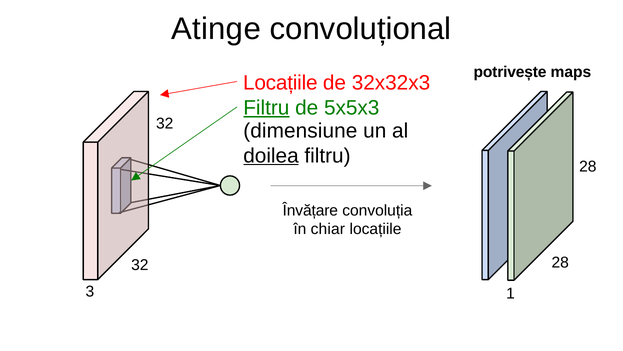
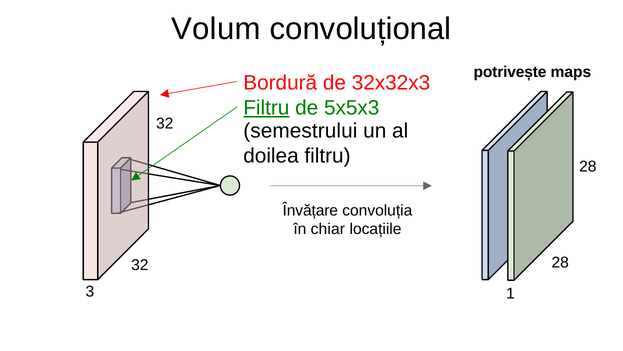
Atinge: Atinge -> Volum
Locațiile at (280, 83): Locațiile -> Bordură
dimensiune: dimensiune -> semestrului
doilea underline: present -> none
